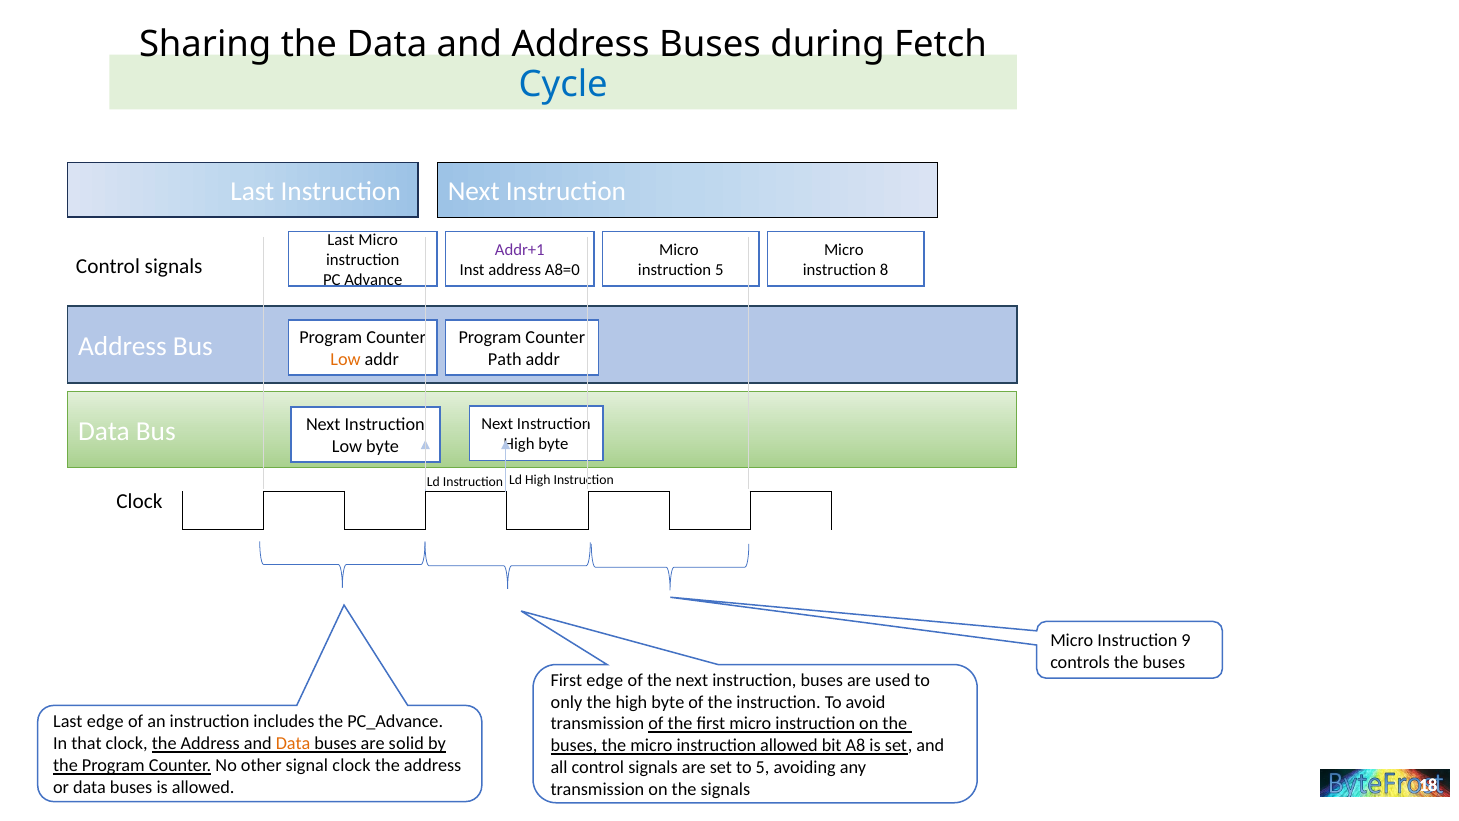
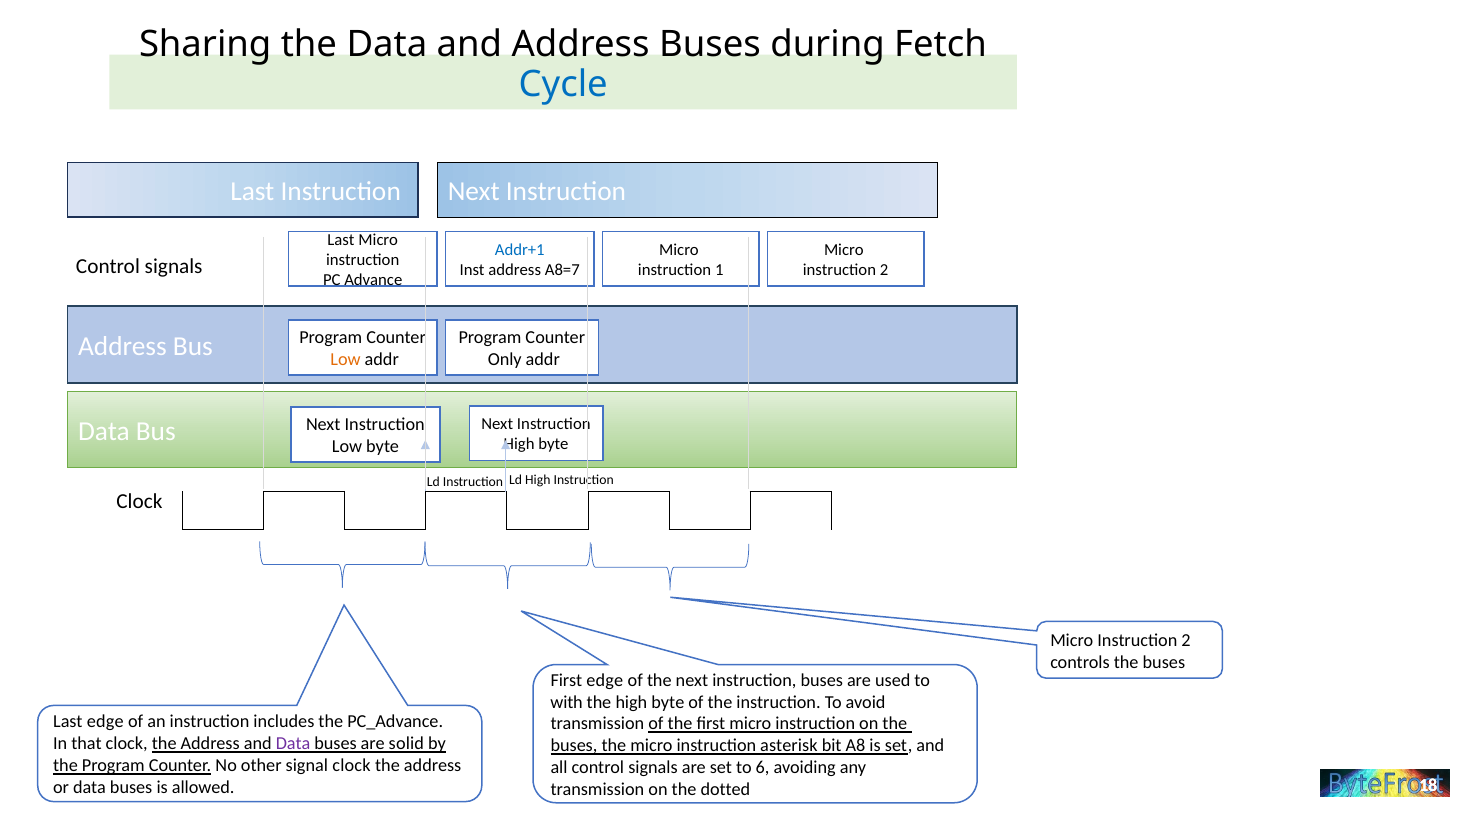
Addr+1 colour: purple -> blue
A8=0: A8=0 -> A8=7
instruction 5: 5 -> 1
8 at (884, 270): 8 -> 2
Path: Path -> Only
9 at (1186, 640): 9 -> 2
only: only -> with
Data at (293, 743) colour: orange -> purple
instruction allowed: allowed -> asterisk
to 5: 5 -> 6
the signals: signals -> dotted
